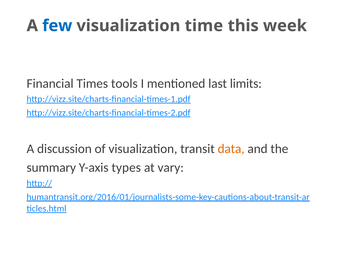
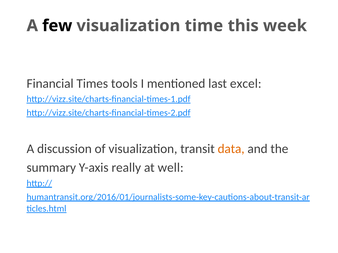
few colour: blue -> black
limits: limits -> excel
types: types -> really
vary: vary -> well
